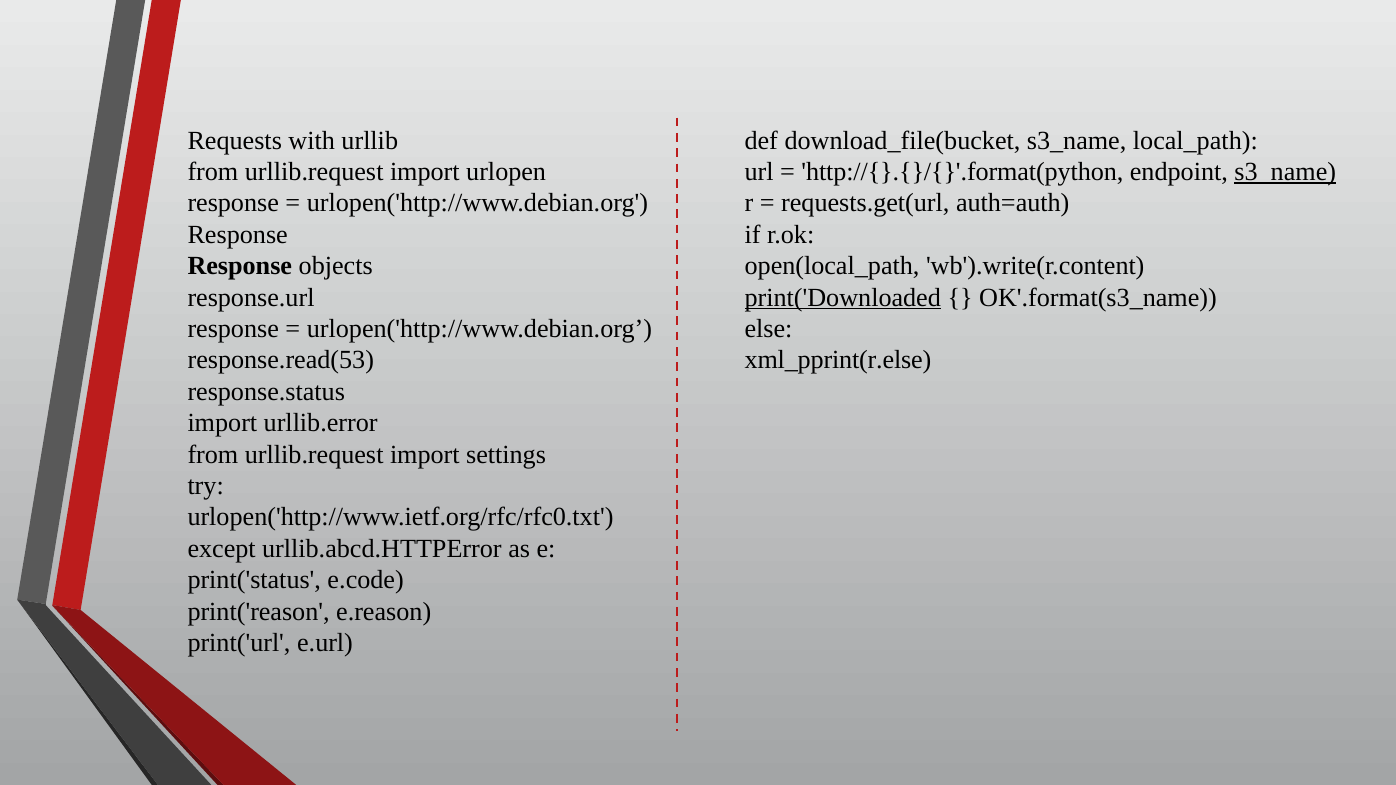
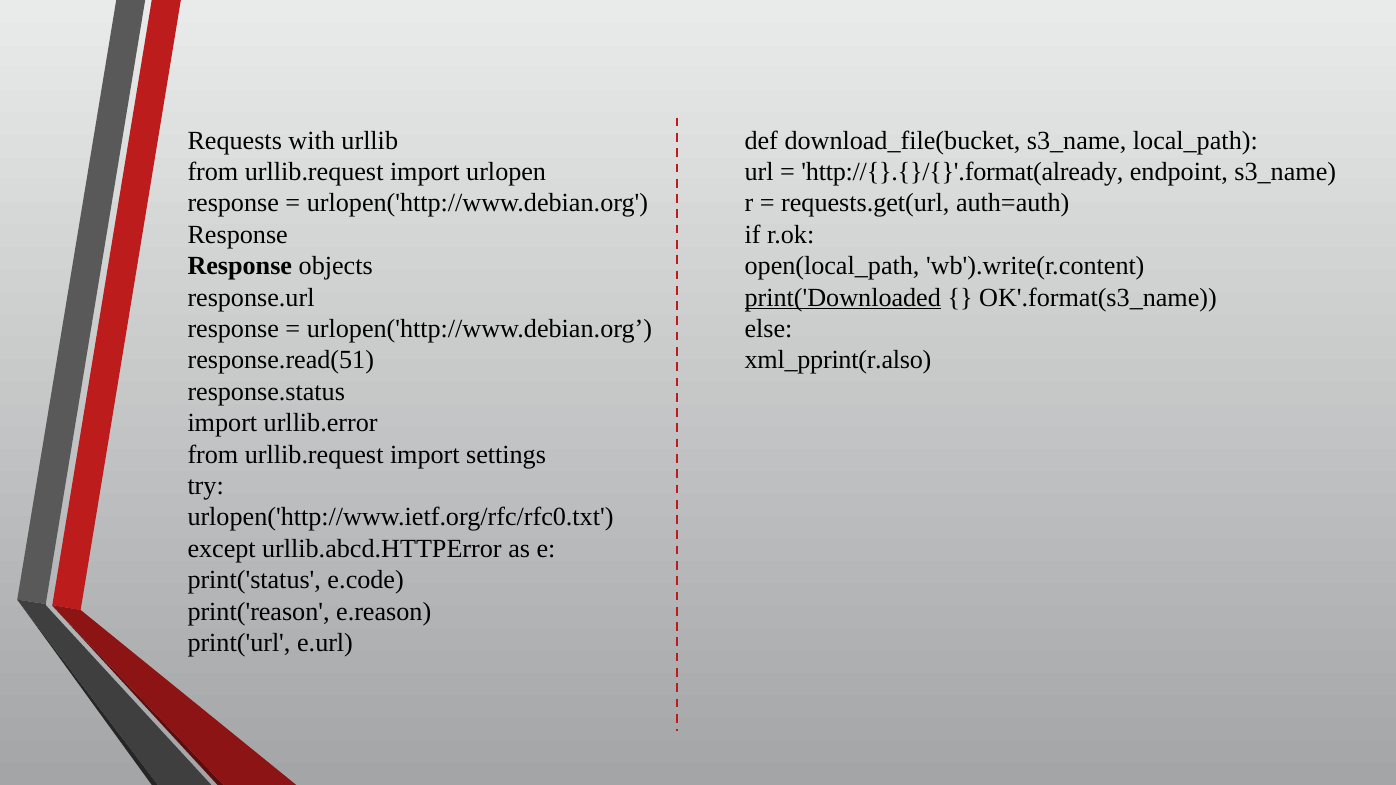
http://{}.{}/{}'.format(python: http://{}.{}/{}'.format(python -> http://{}.{}/{}'.format(already
s3_name at (1285, 172) underline: present -> none
response.read(53: response.read(53 -> response.read(51
xml_pprint(r.else: xml_pprint(r.else -> xml_pprint(r.also
